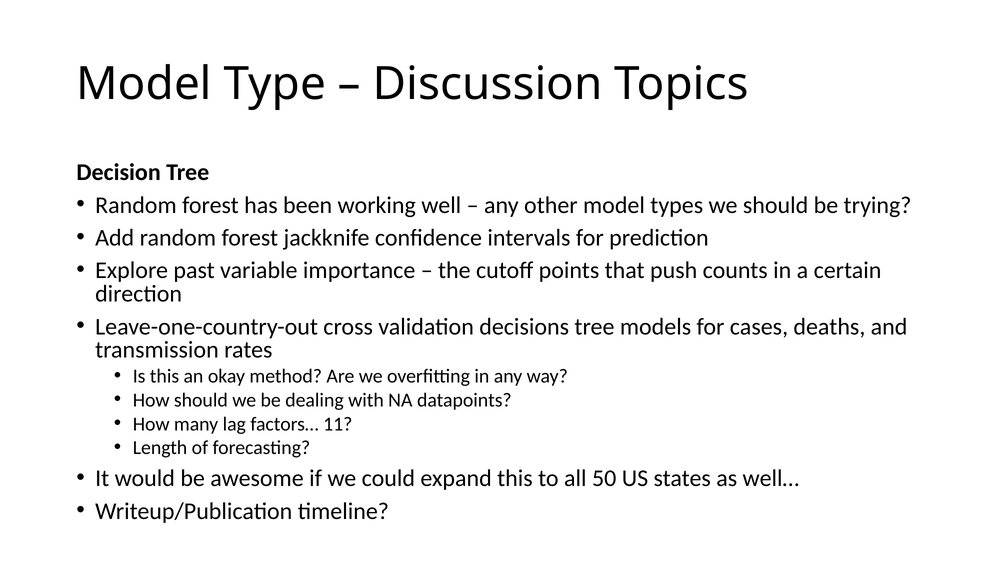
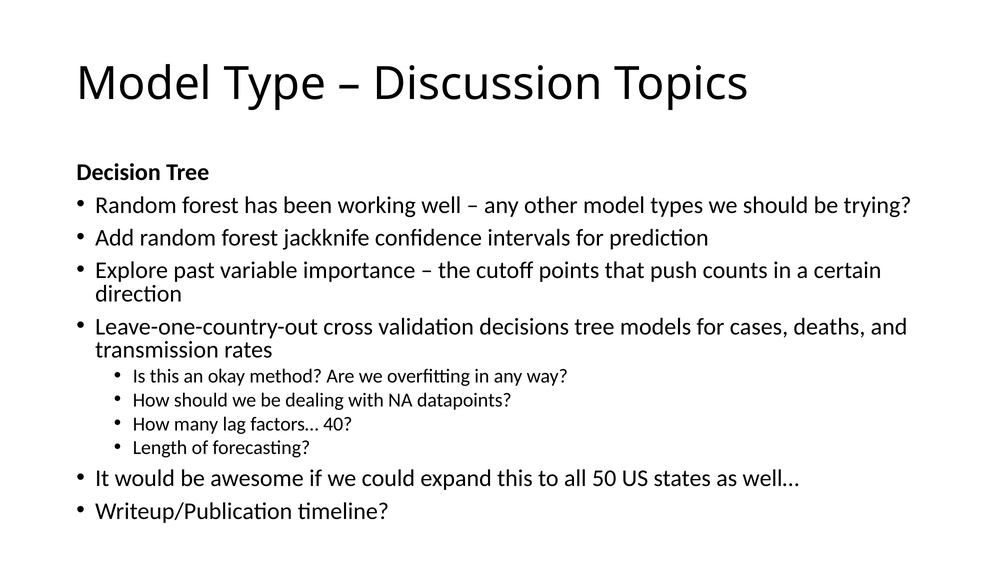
11: 11 -> 40
